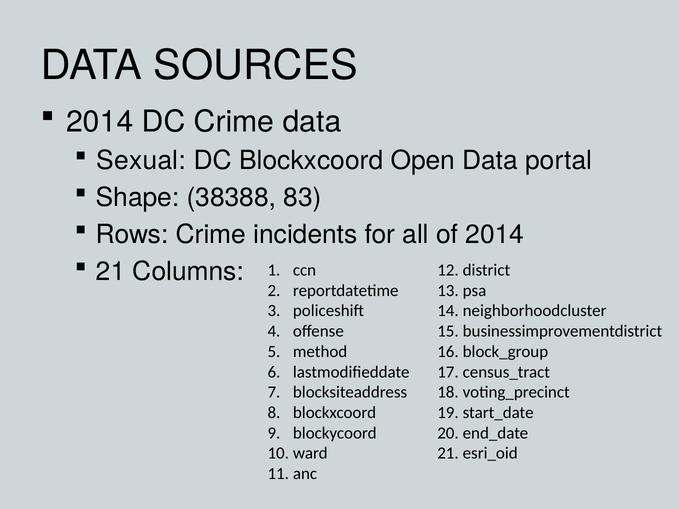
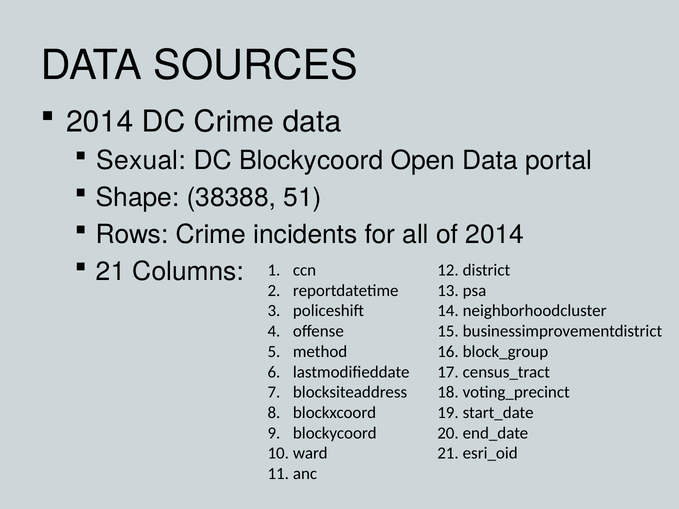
DC Blockxcoord: Blockxcoord -> Blockycoord
83: 83 -> 51
